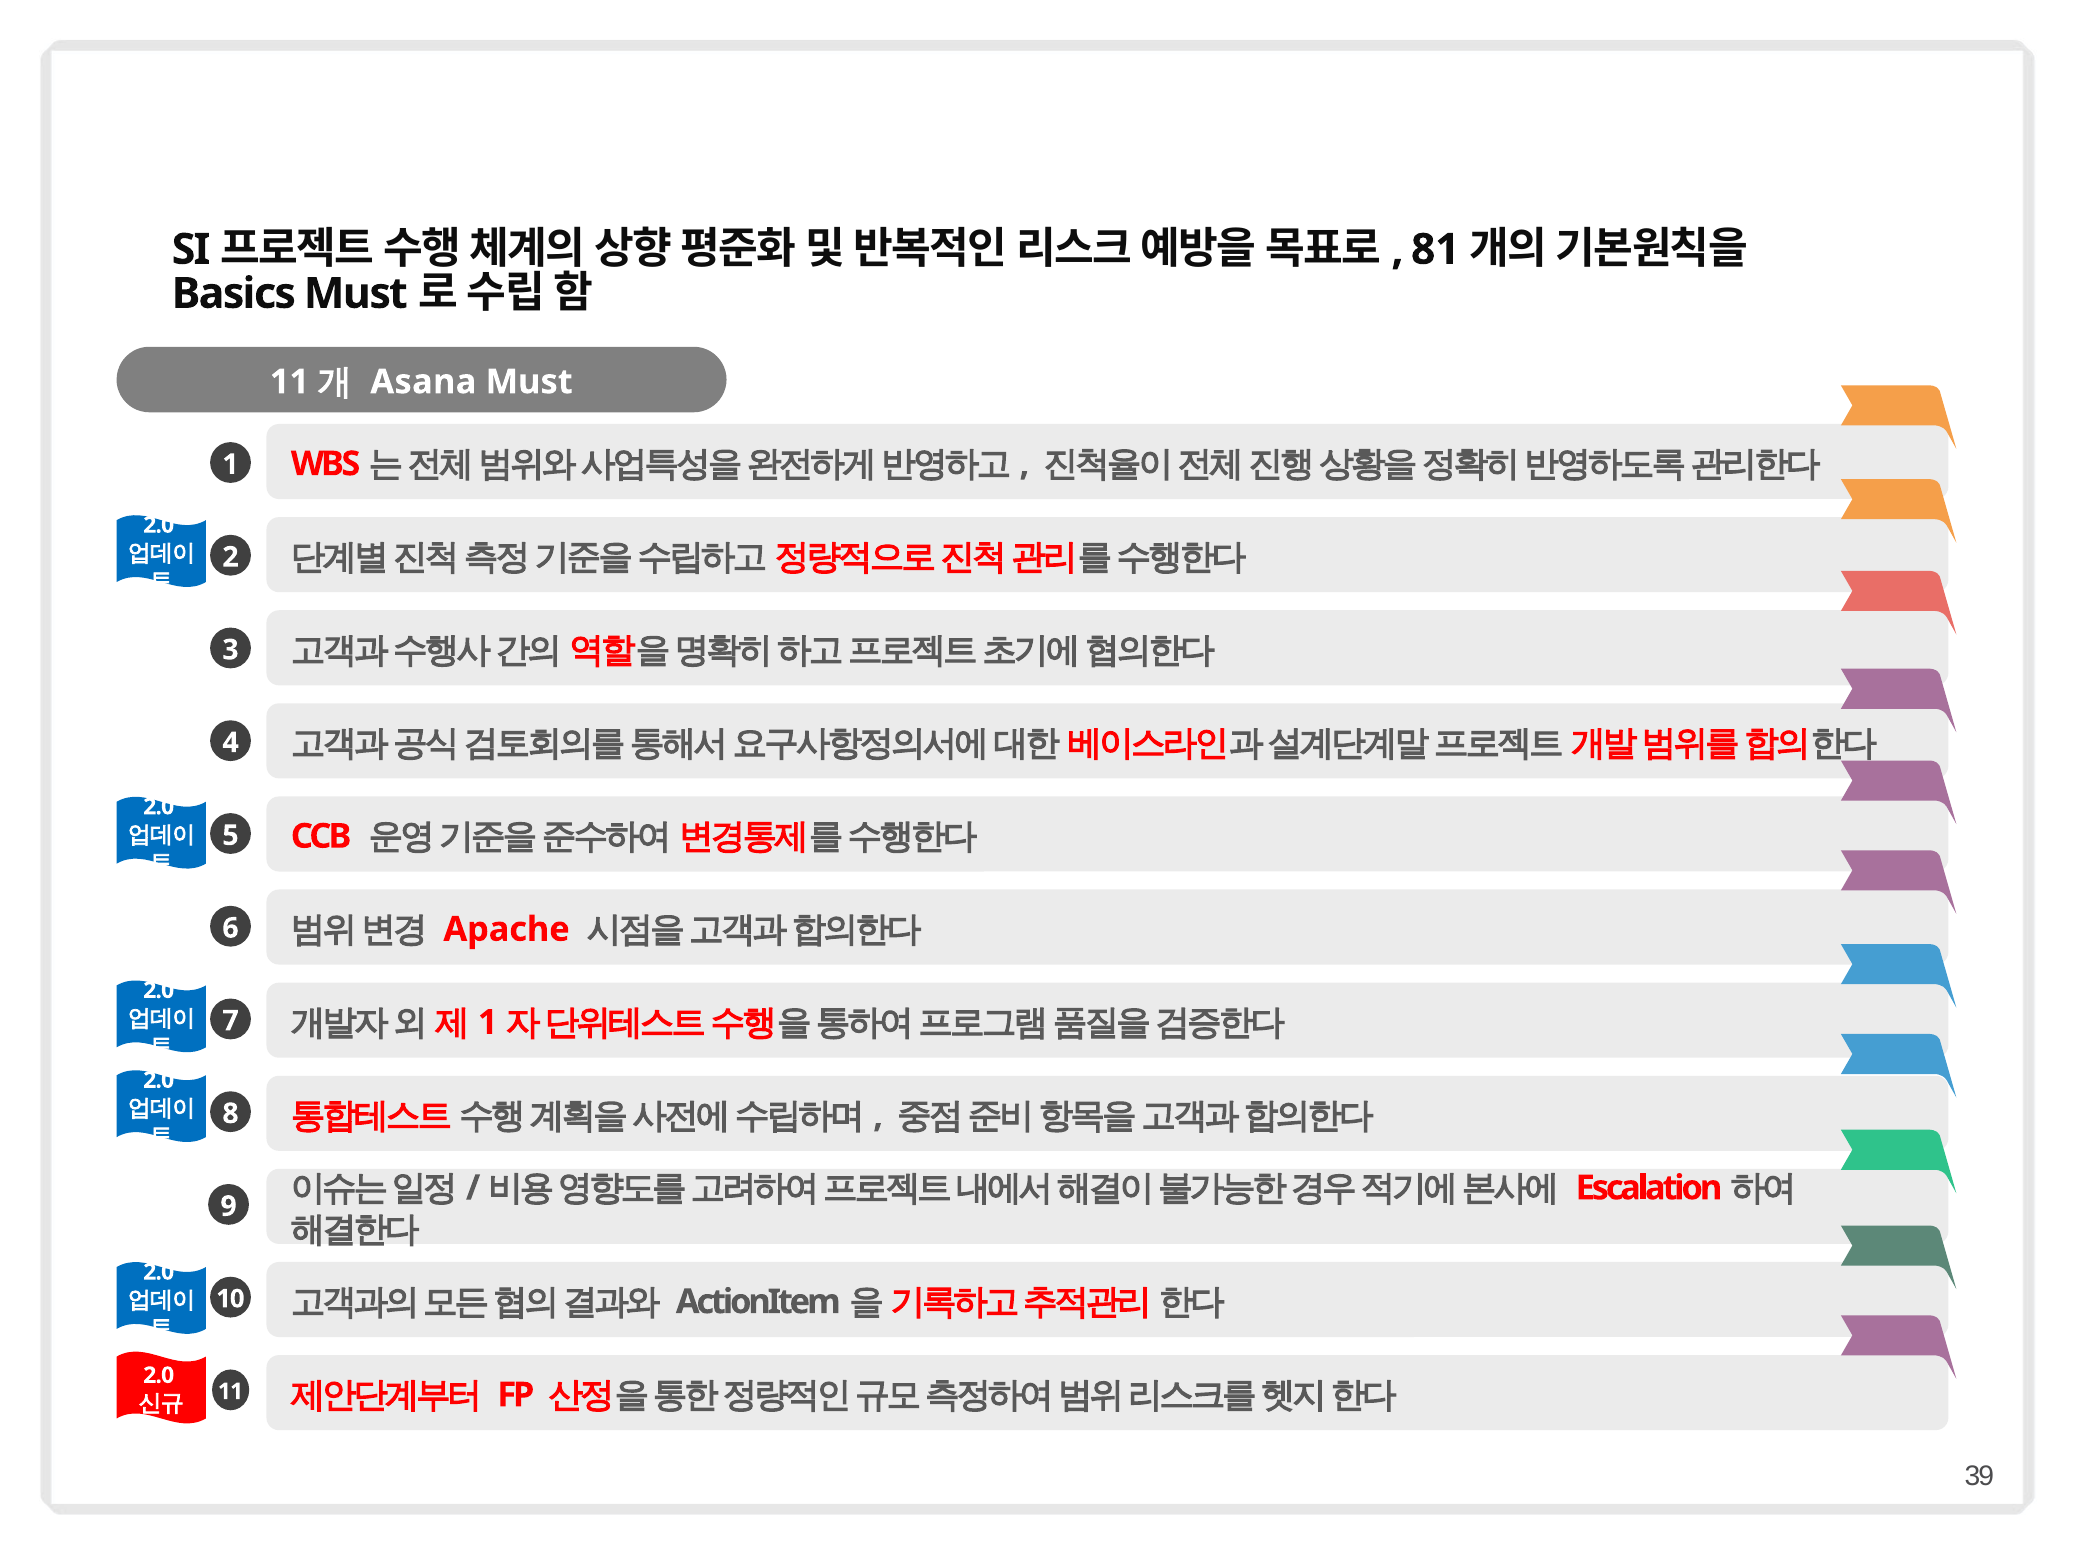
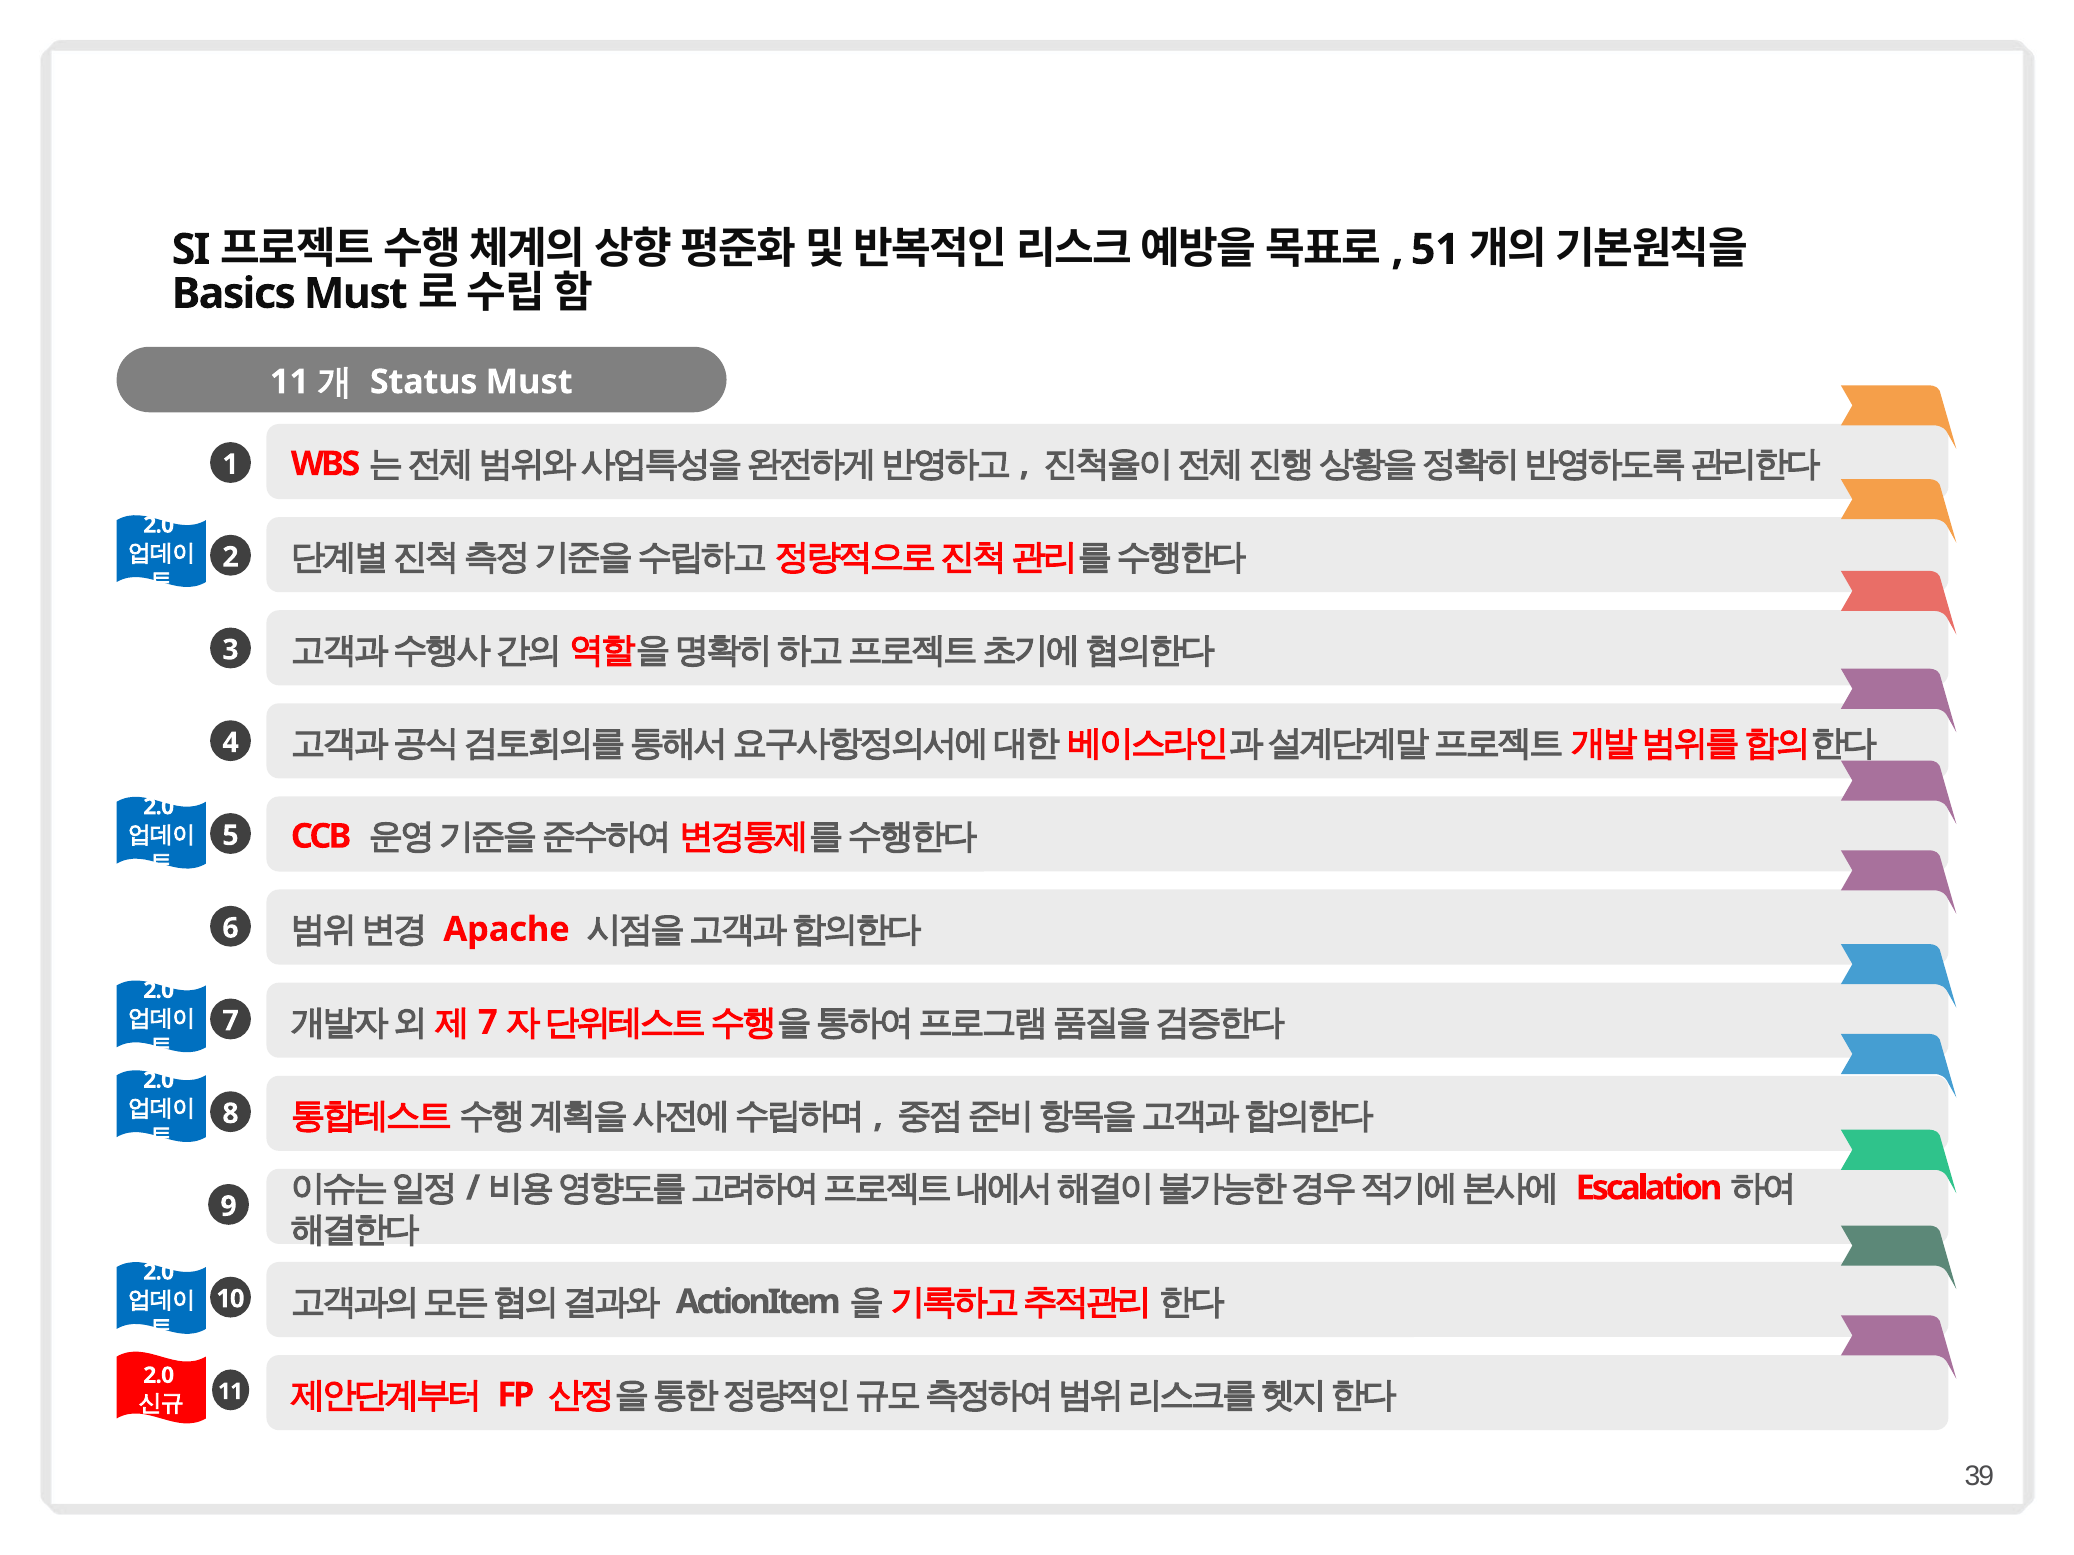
81: 81 -> 51
Asana: Asana -> Status
1 at (488, 1023): 1 -> 7
